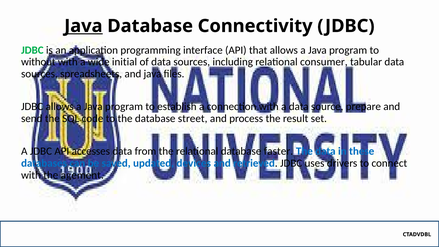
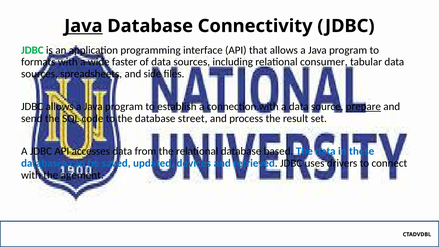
without: without -> formats
initial: initial -> faster
and java: java -> side
prepare underline: none -> present
faster: faster -> based
